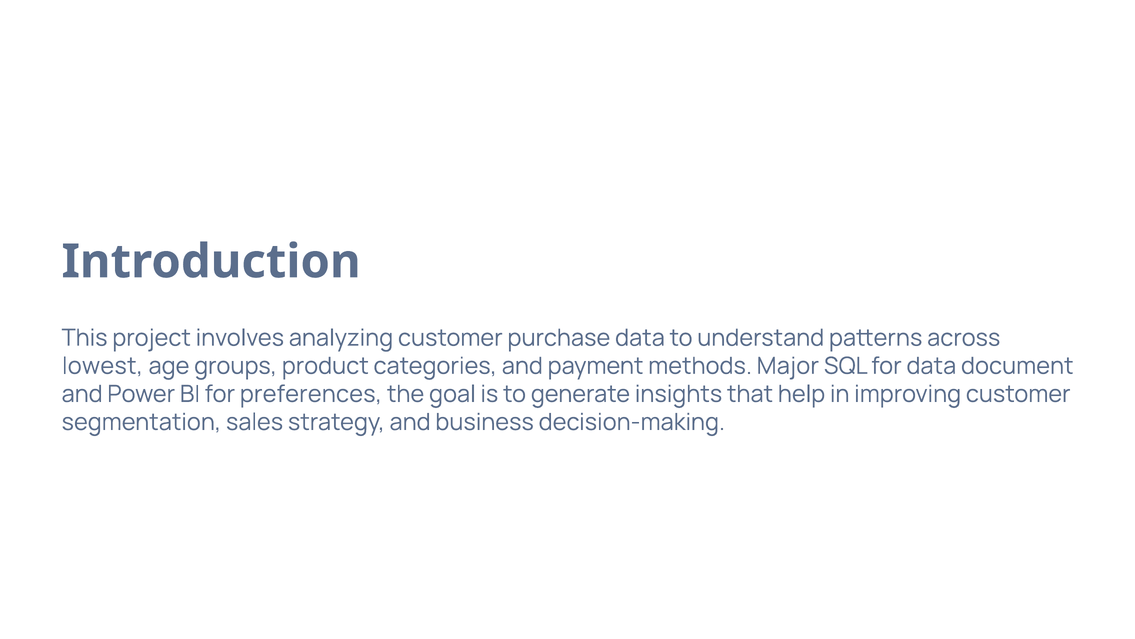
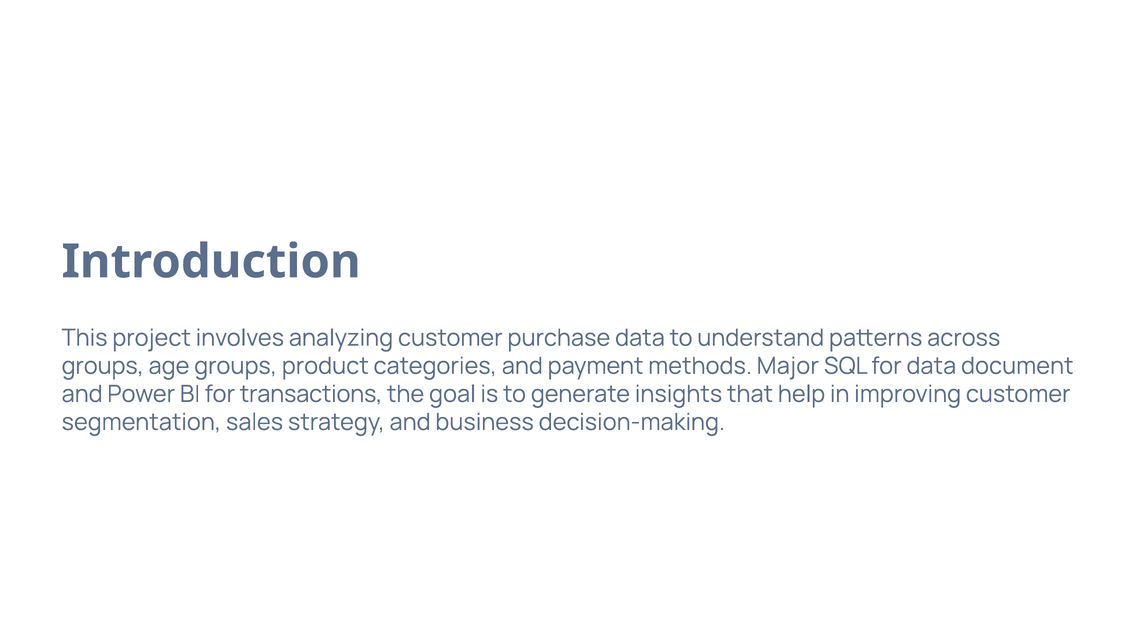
lowest at (103, 366): lowest -> groups
preferences: preferences -> transactions
